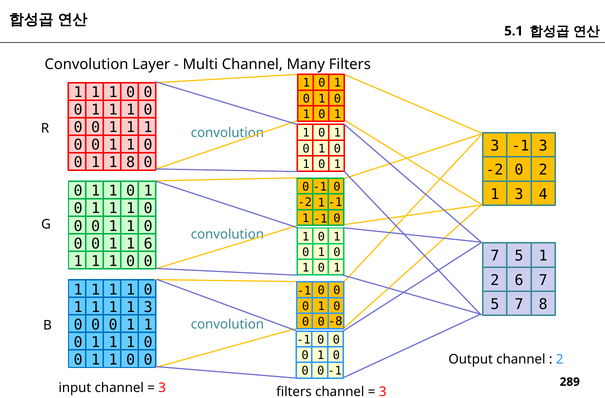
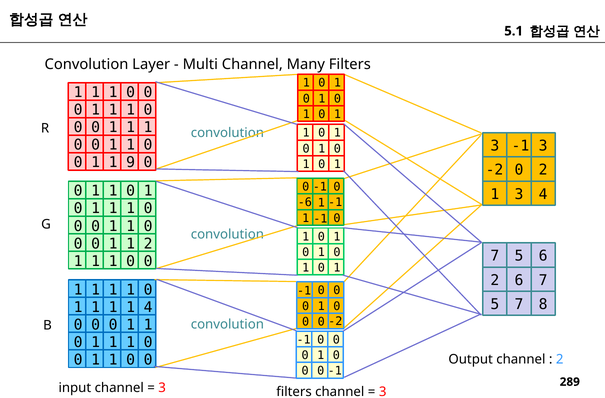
1 8: 8 -> 9
-2 at (305, 202): -2 -> -6
1 6: 6 -> 2
5 1: 1 -> 6
1 1 3: 3 -> 4
-8 at (335, 321): -8 -> -2
